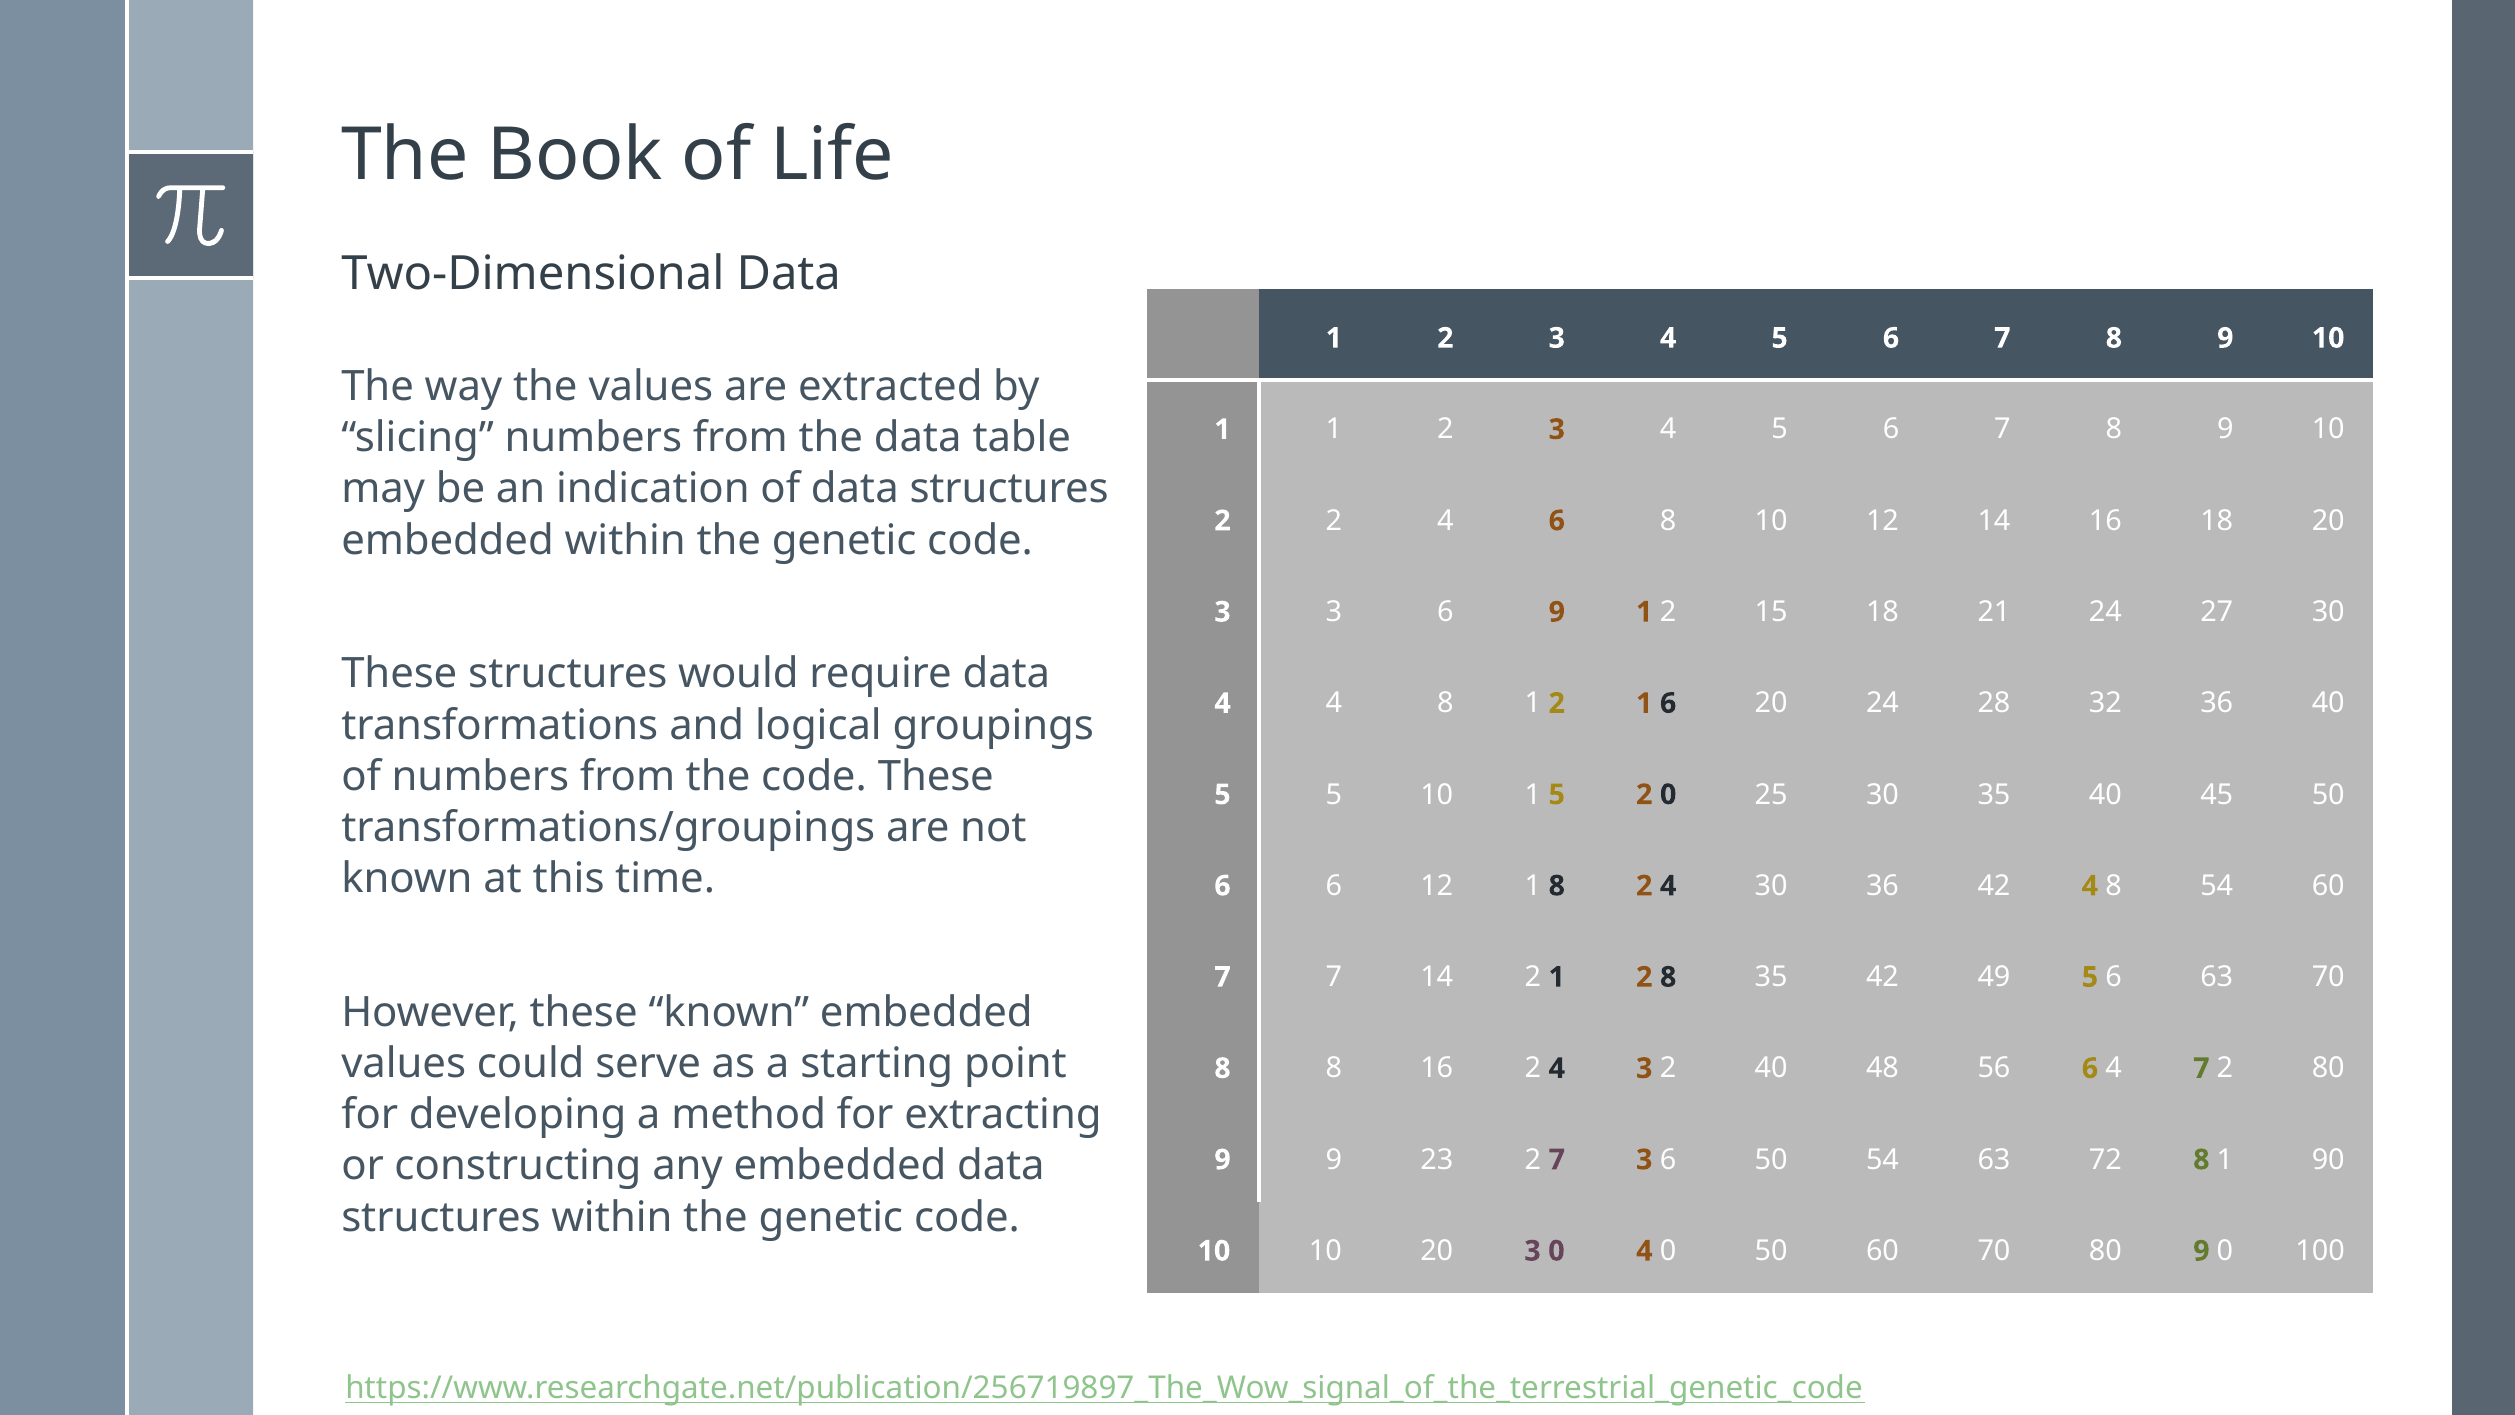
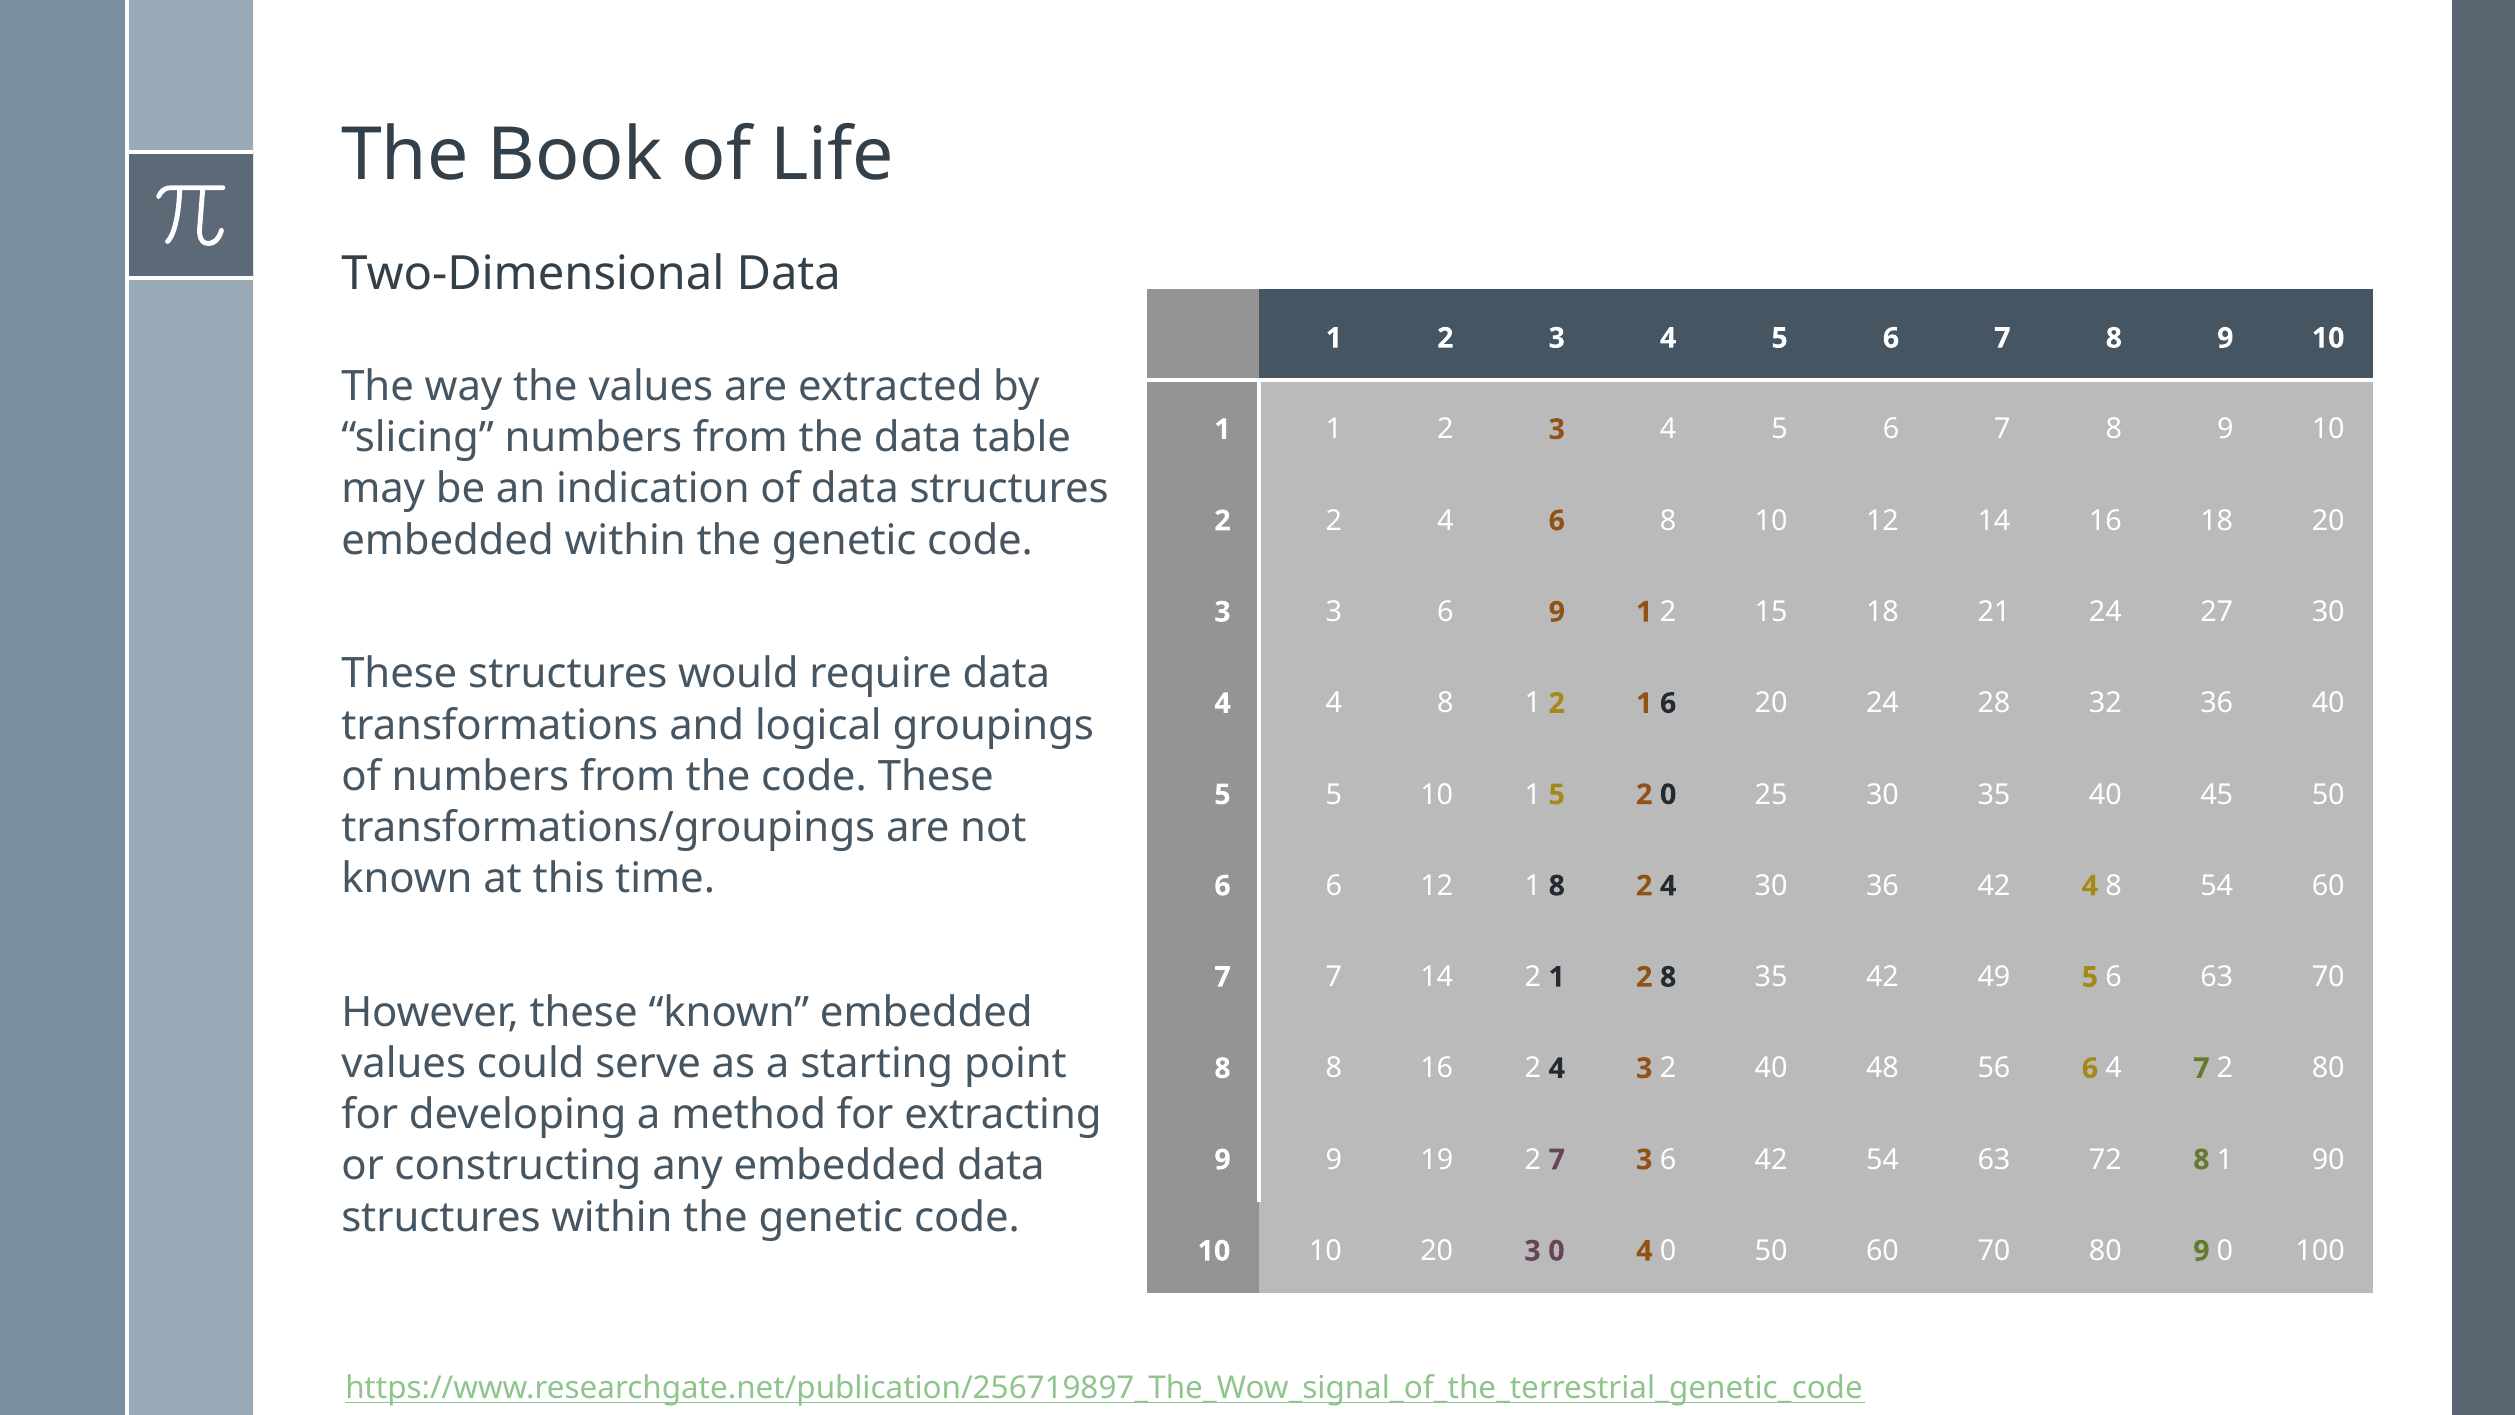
23: 23 -> 19
6 50: 50 -> 42
